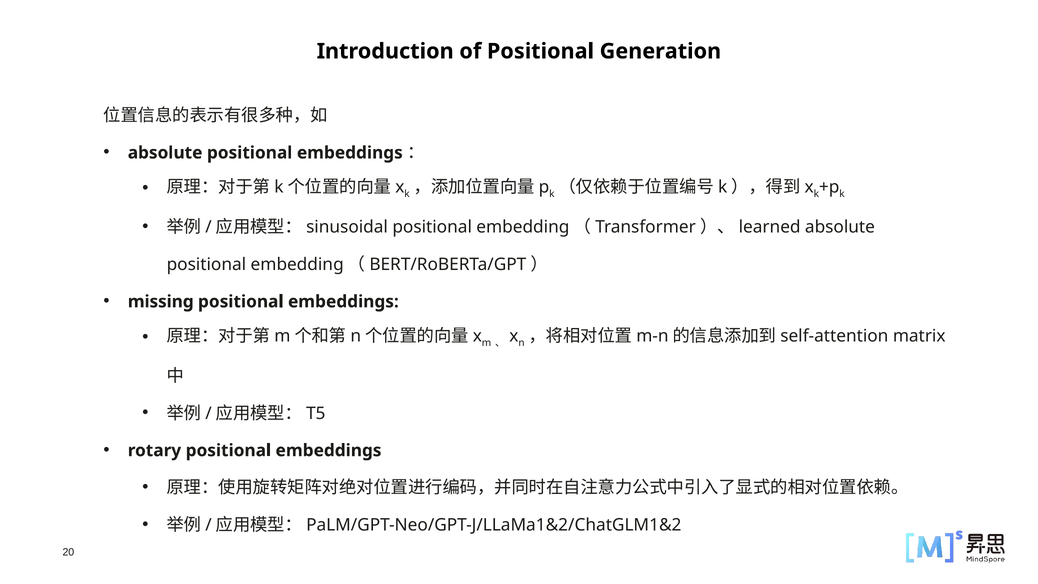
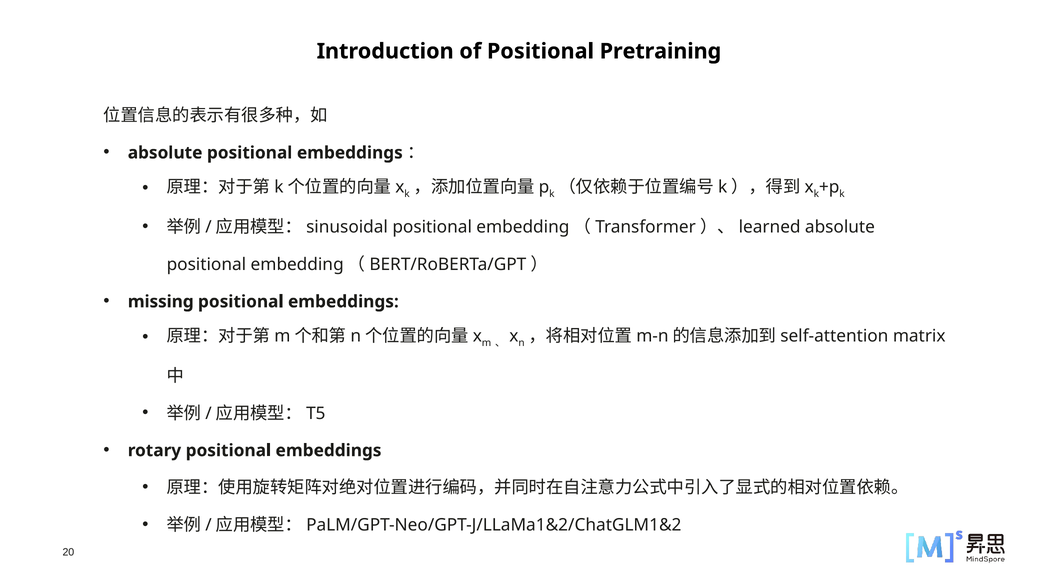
Generation: Generation -> Pretraining
